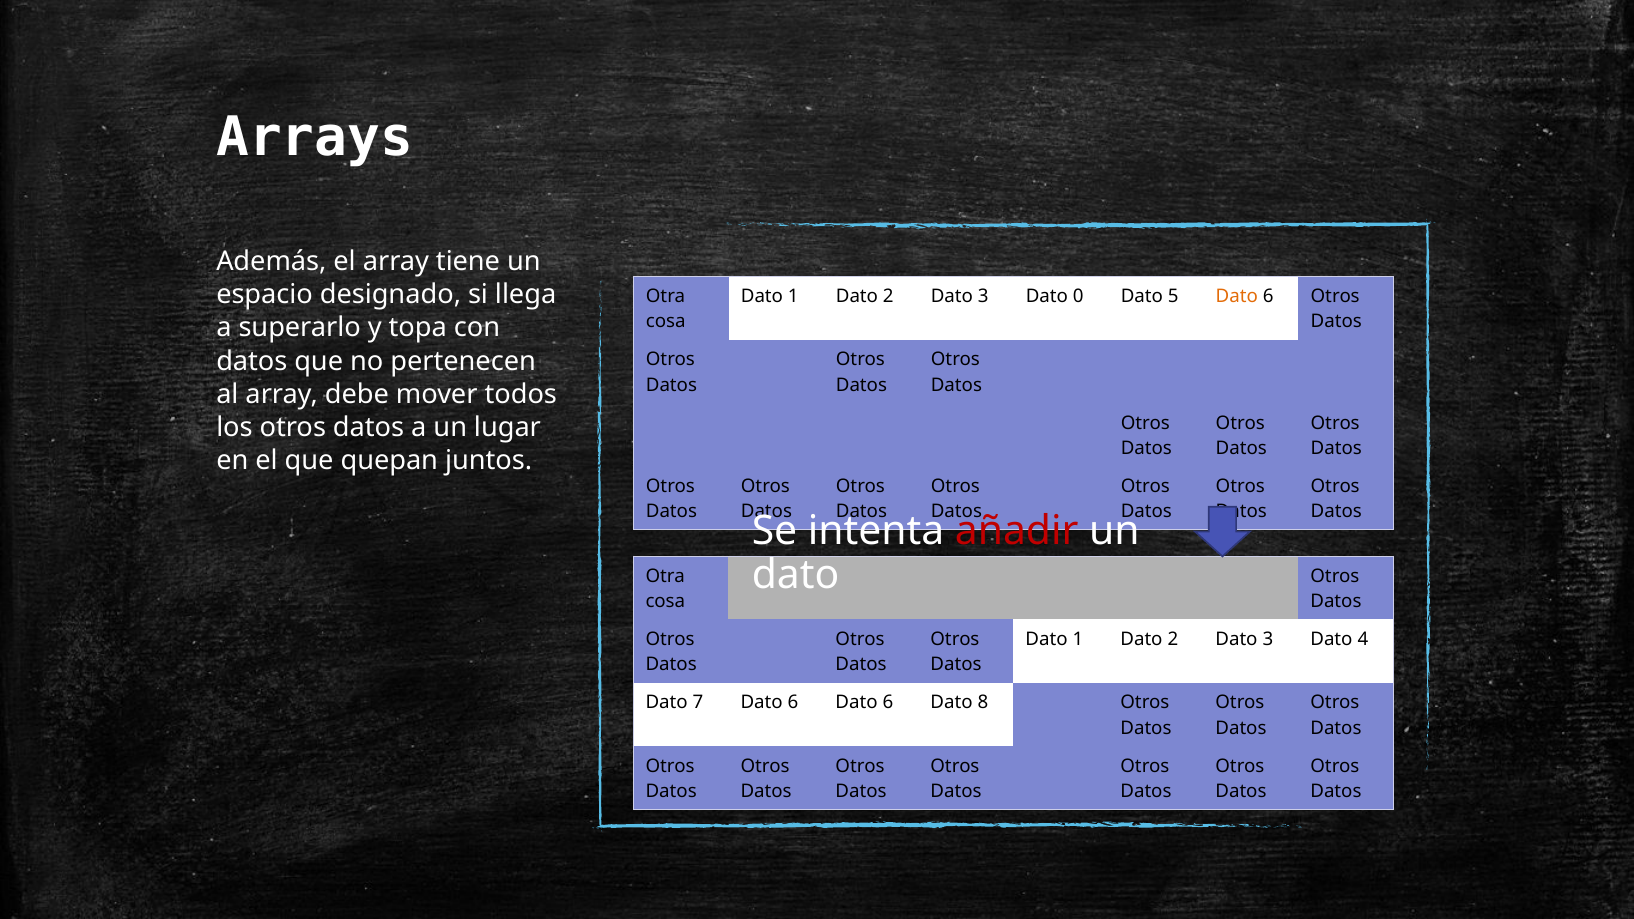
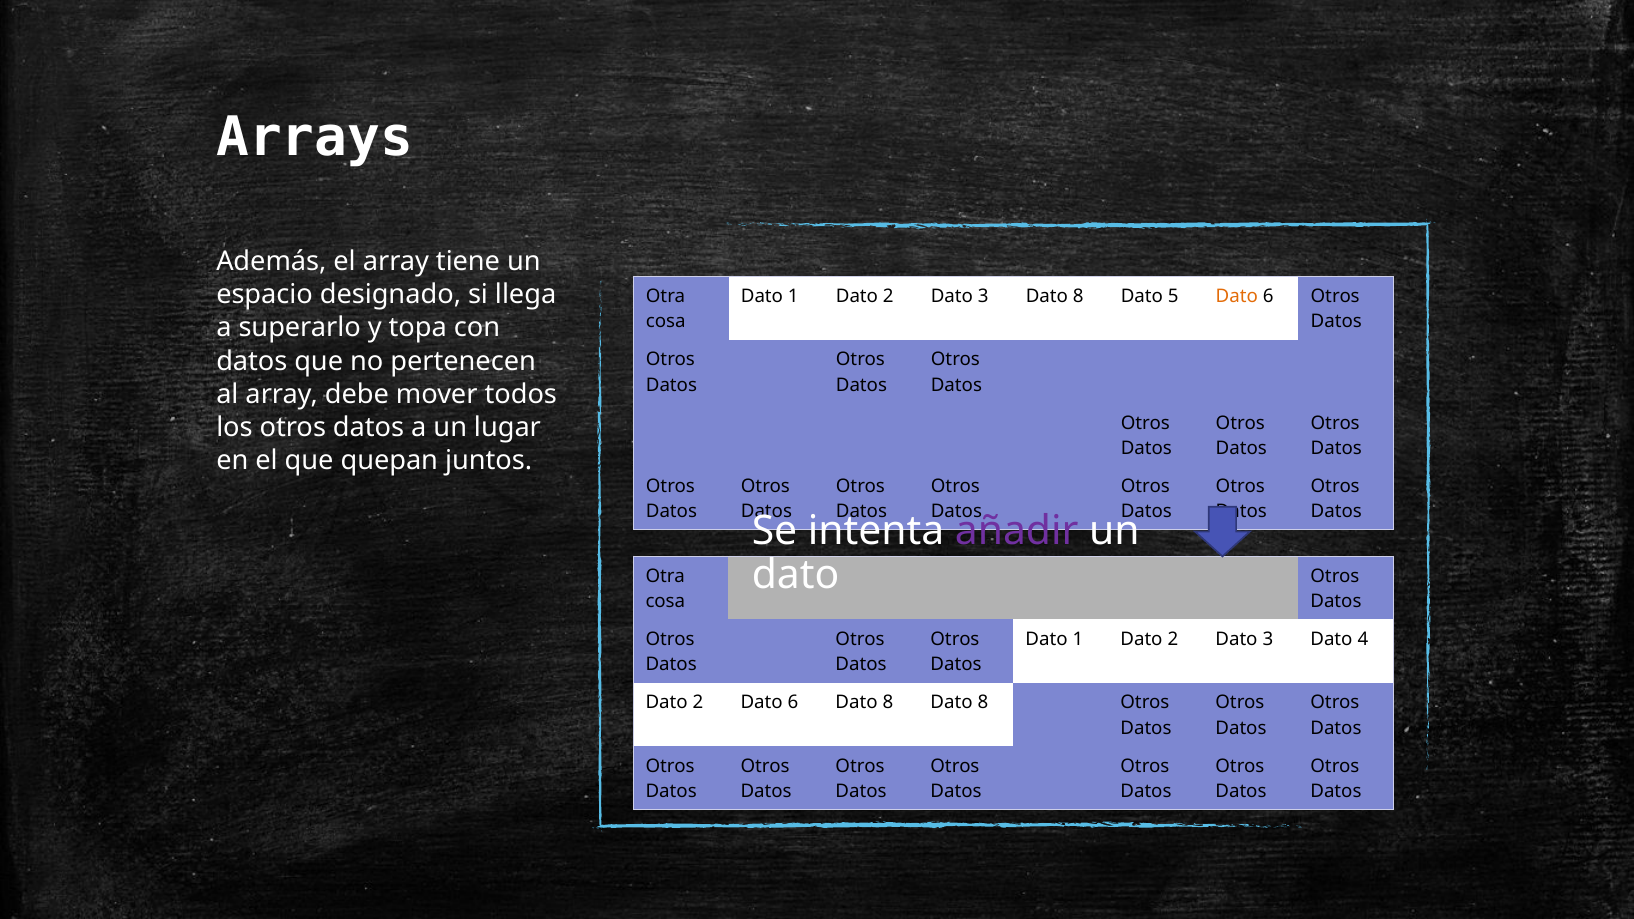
3 Dato 0: 0 -> 8
añadir colour: red -> purple
7 at (698, 703): 7 -> 2
6 Dato 6: 6 -> 8
